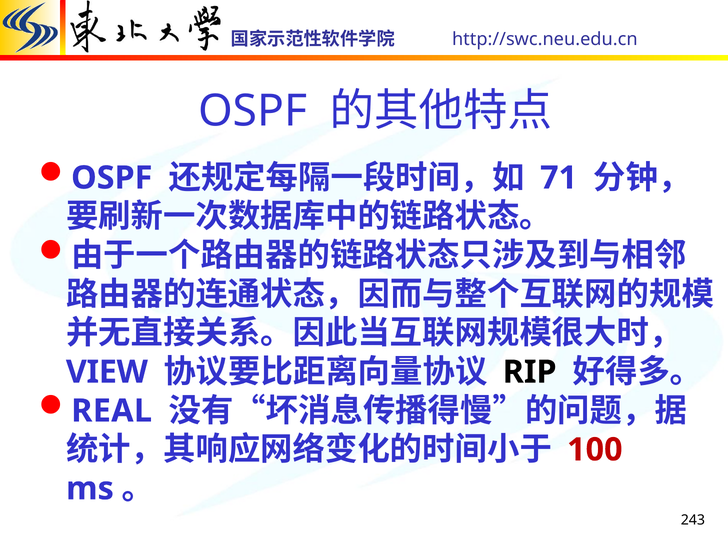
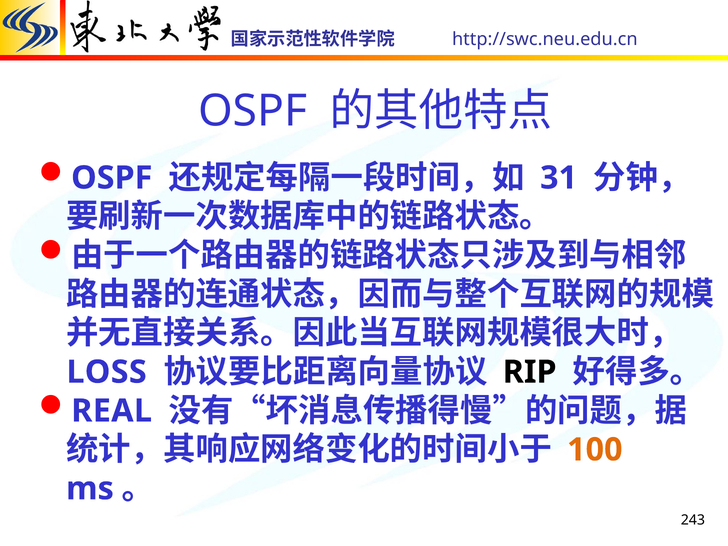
71: 71 -> 31
VIEW: VIEW -> LOSS
100 colour: red -> orange
